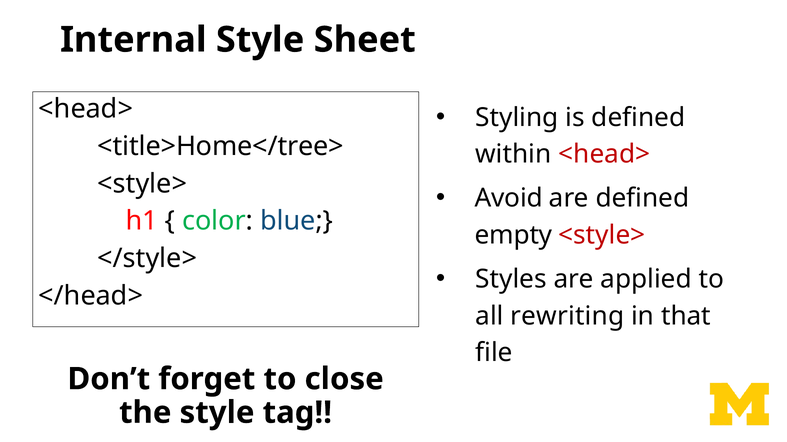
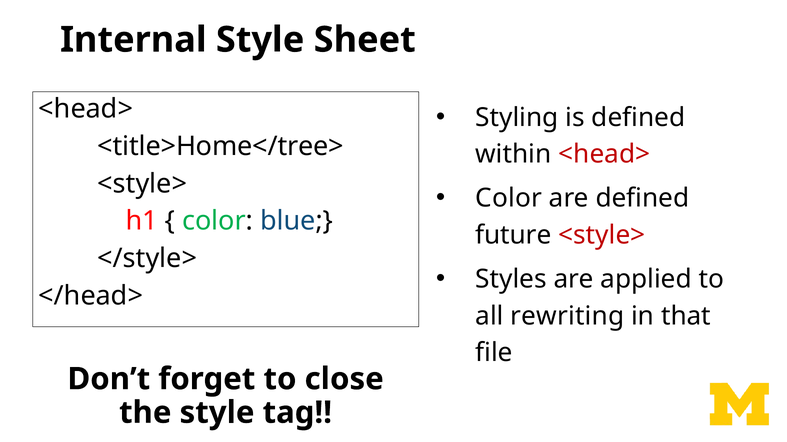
Avoid at (509, 199): Avoid -> Color
empty: empty -> future
